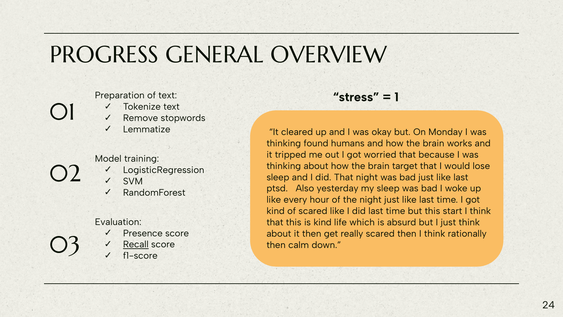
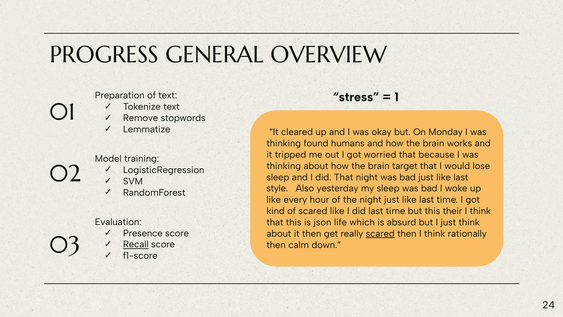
ptsd: ptsd -> style
start: start -> their
is kind: kind -> json
scared at (380, 233) underline: none -> present
